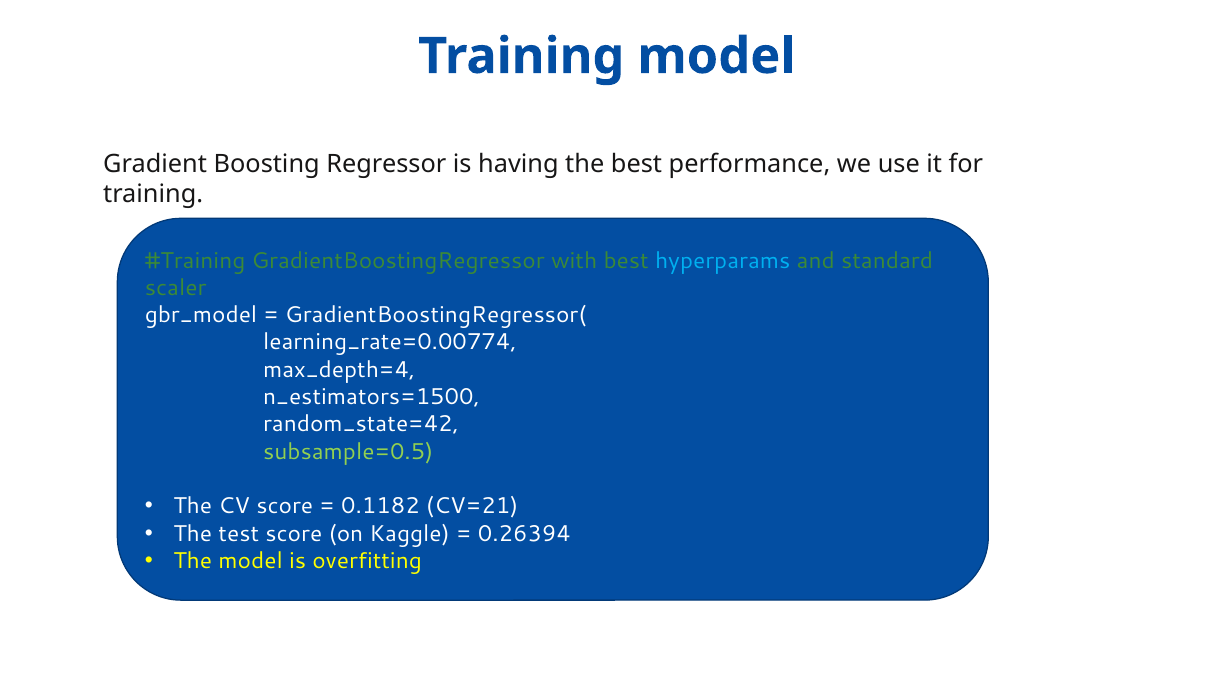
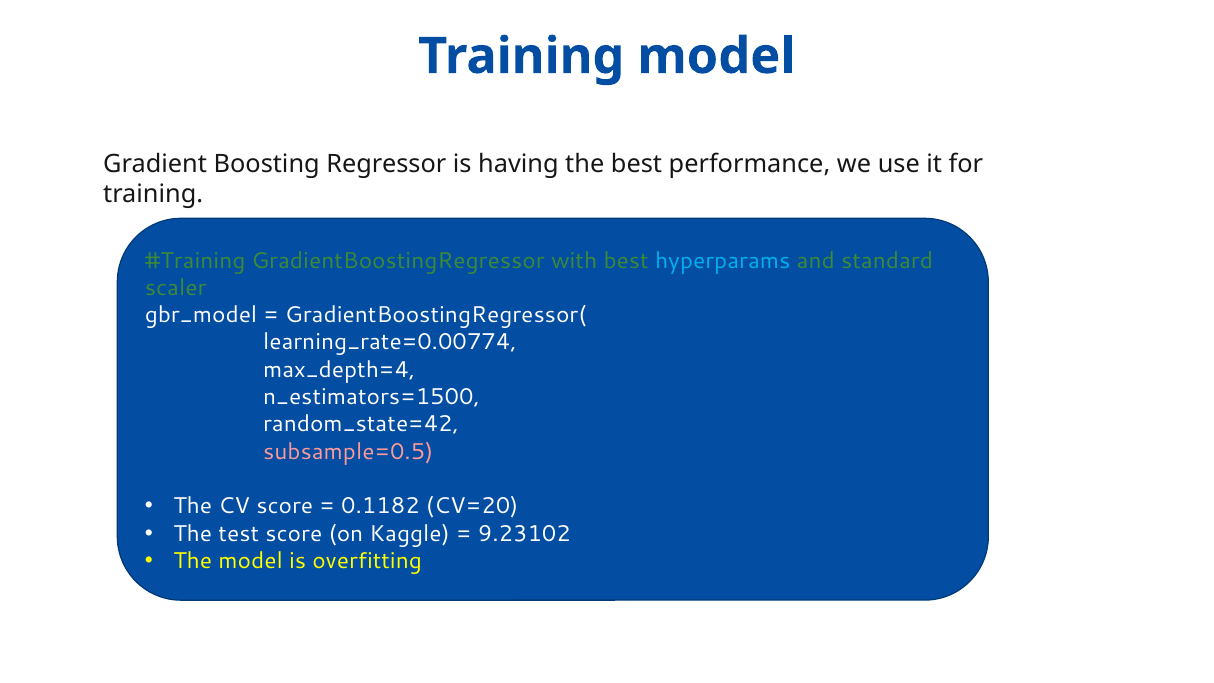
subsample=0.5 colour: light green -> pink
CV=21: CV=21 -> CV=20
0.26394: 0.26394 -> 9.23102
